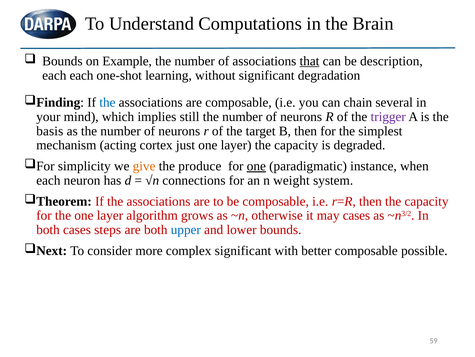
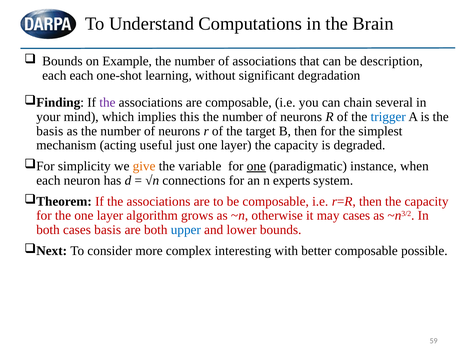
that underline: present -> none
the at (107, 102) colour: blue -> purple
still: still -> this
trigger colour: purple -> blue
cortex: cortex -> useful
produce: produce -> variable
weight: weight -> experts
cases steps: steps -> basis
complex significant: significant -> interesting
